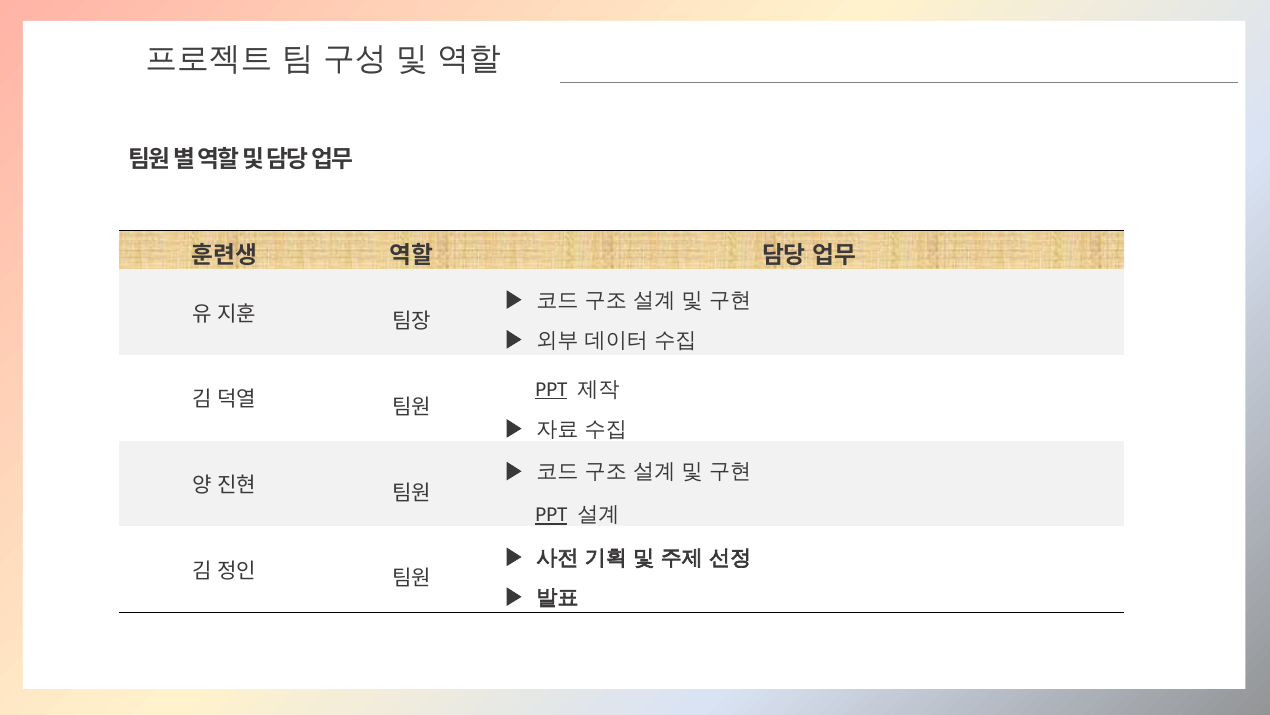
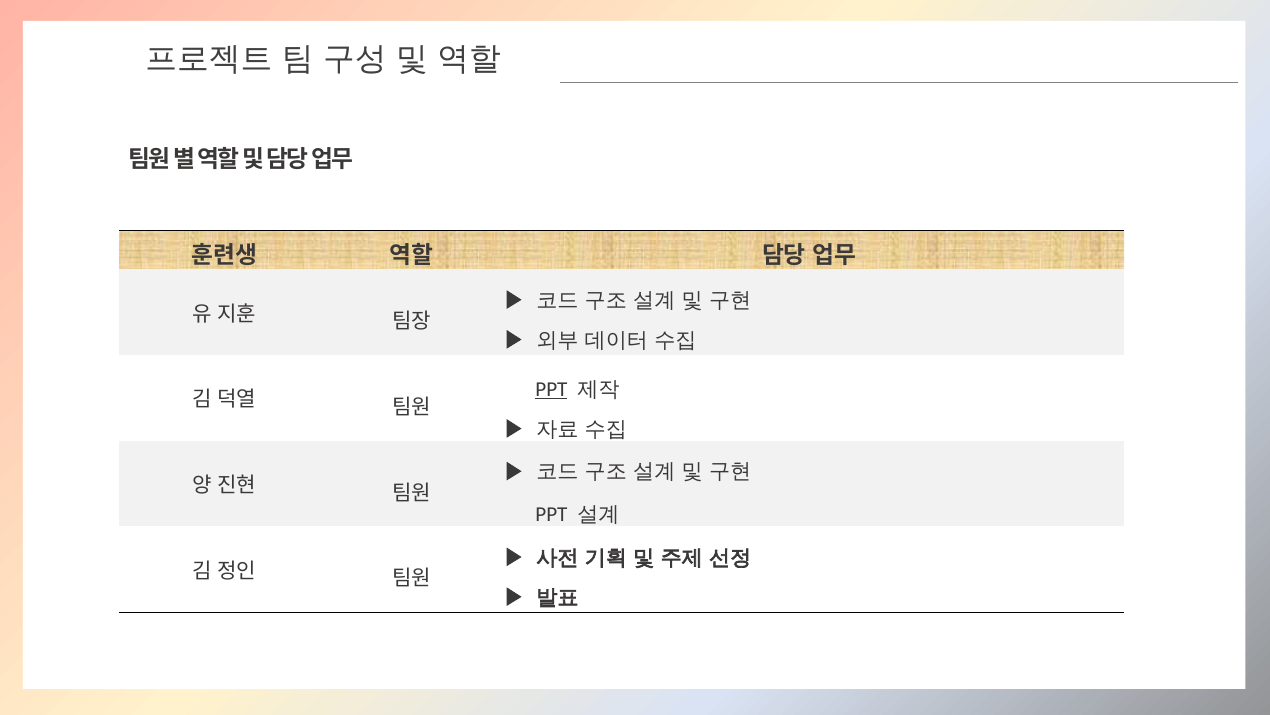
PPT at (551, 515) underline: present -> none
